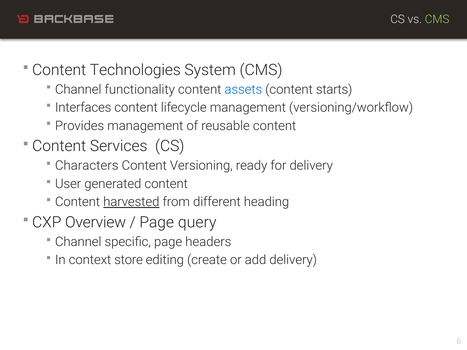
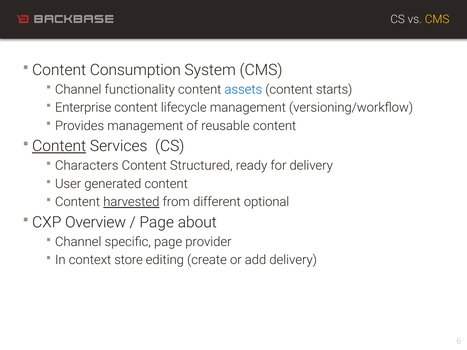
CMS at (437, 19) colour: light green -> yellow
Technologies: Technologies -> Consumption
Interfaces: Interfaces -> Enterprise
Content at (59, 146) underline: none -> present
Versioning: Versioning -> Structured
heading: heading -> optional
query: query -> about
headers: headers -> provider
